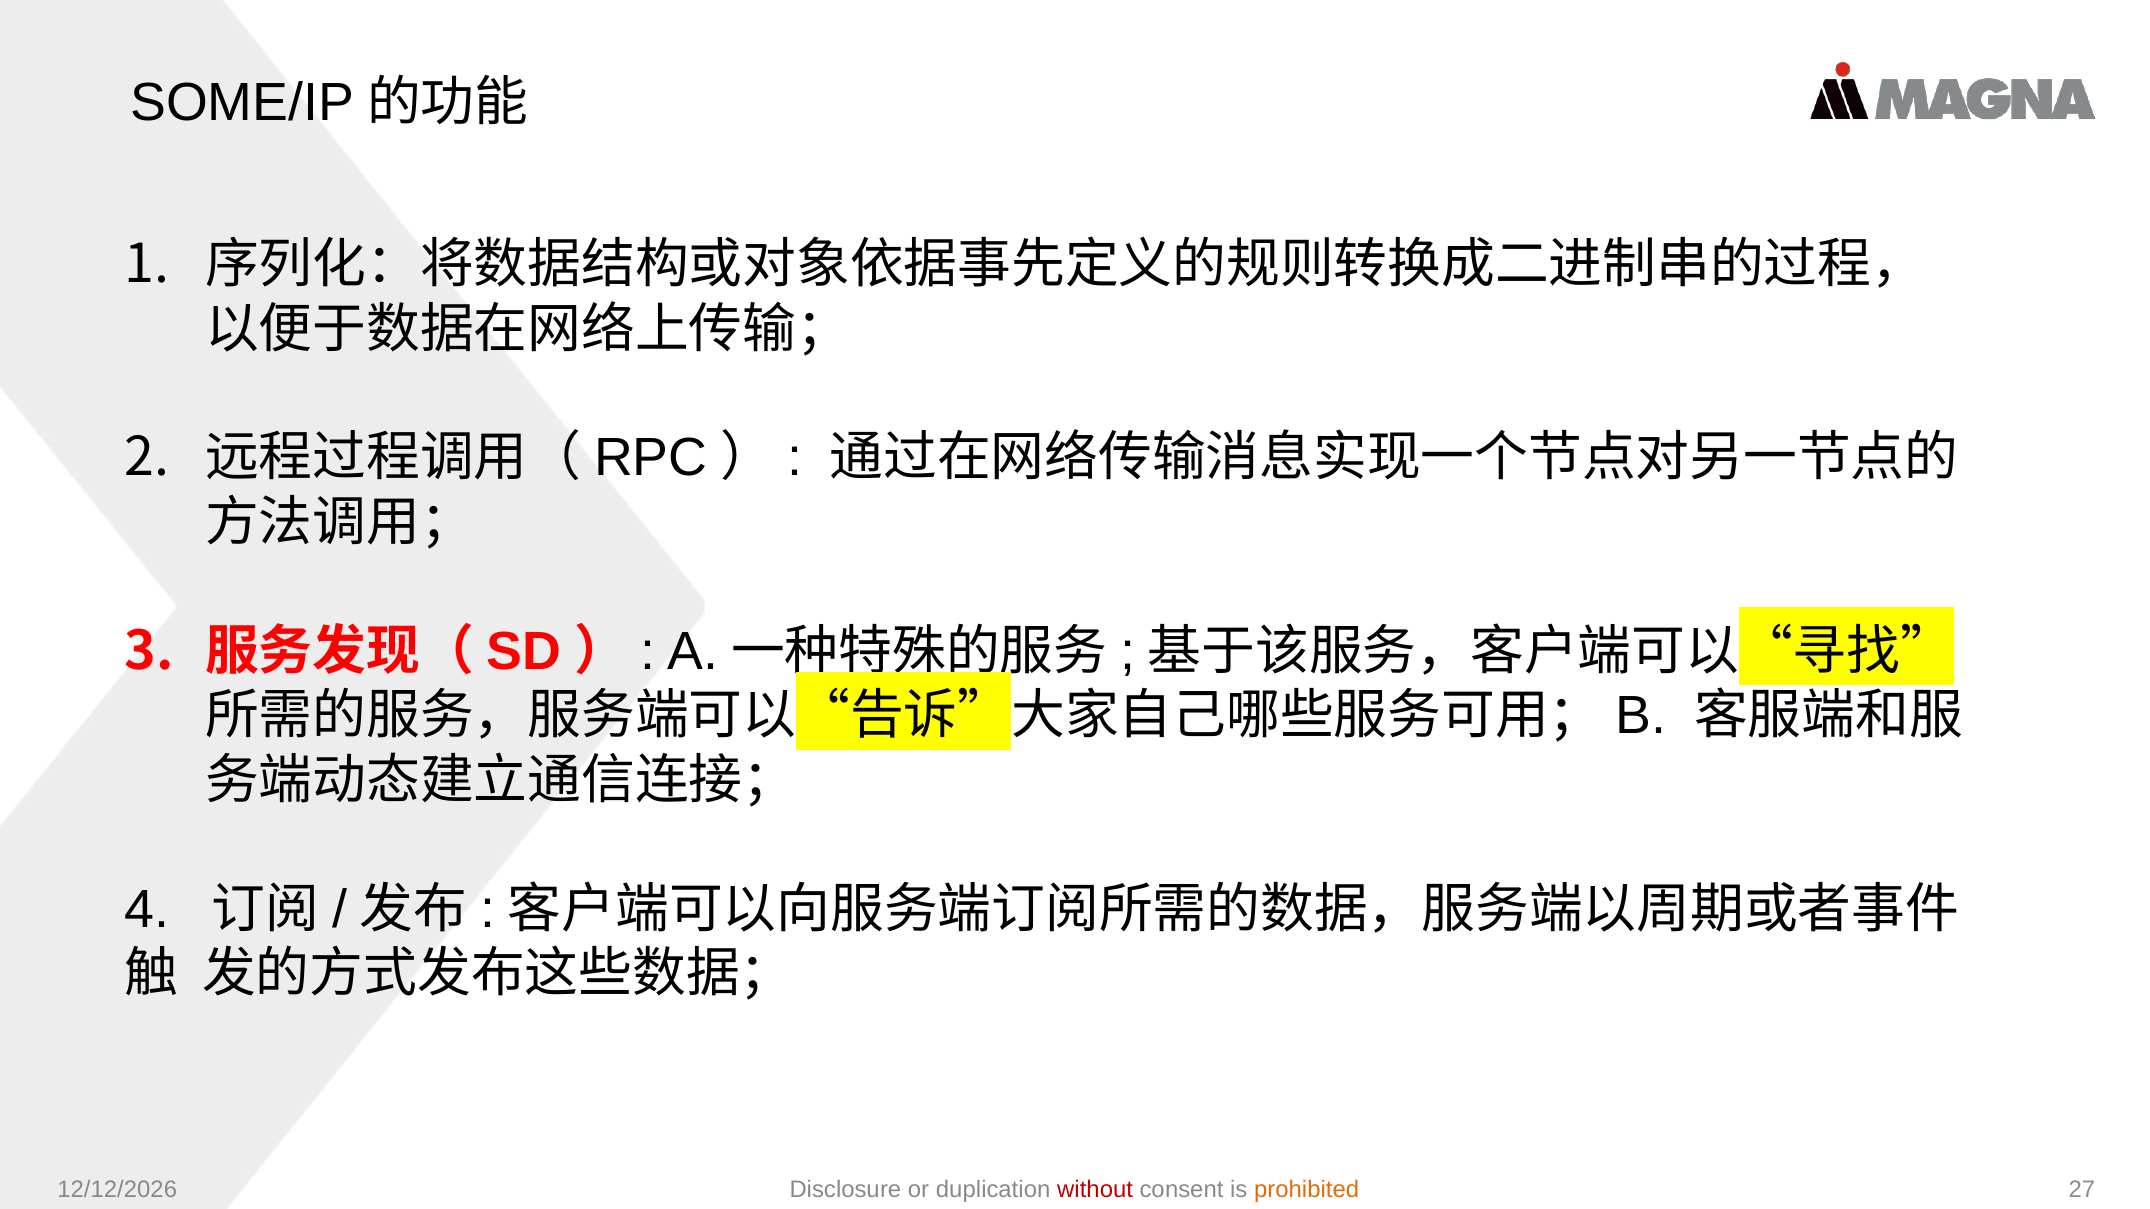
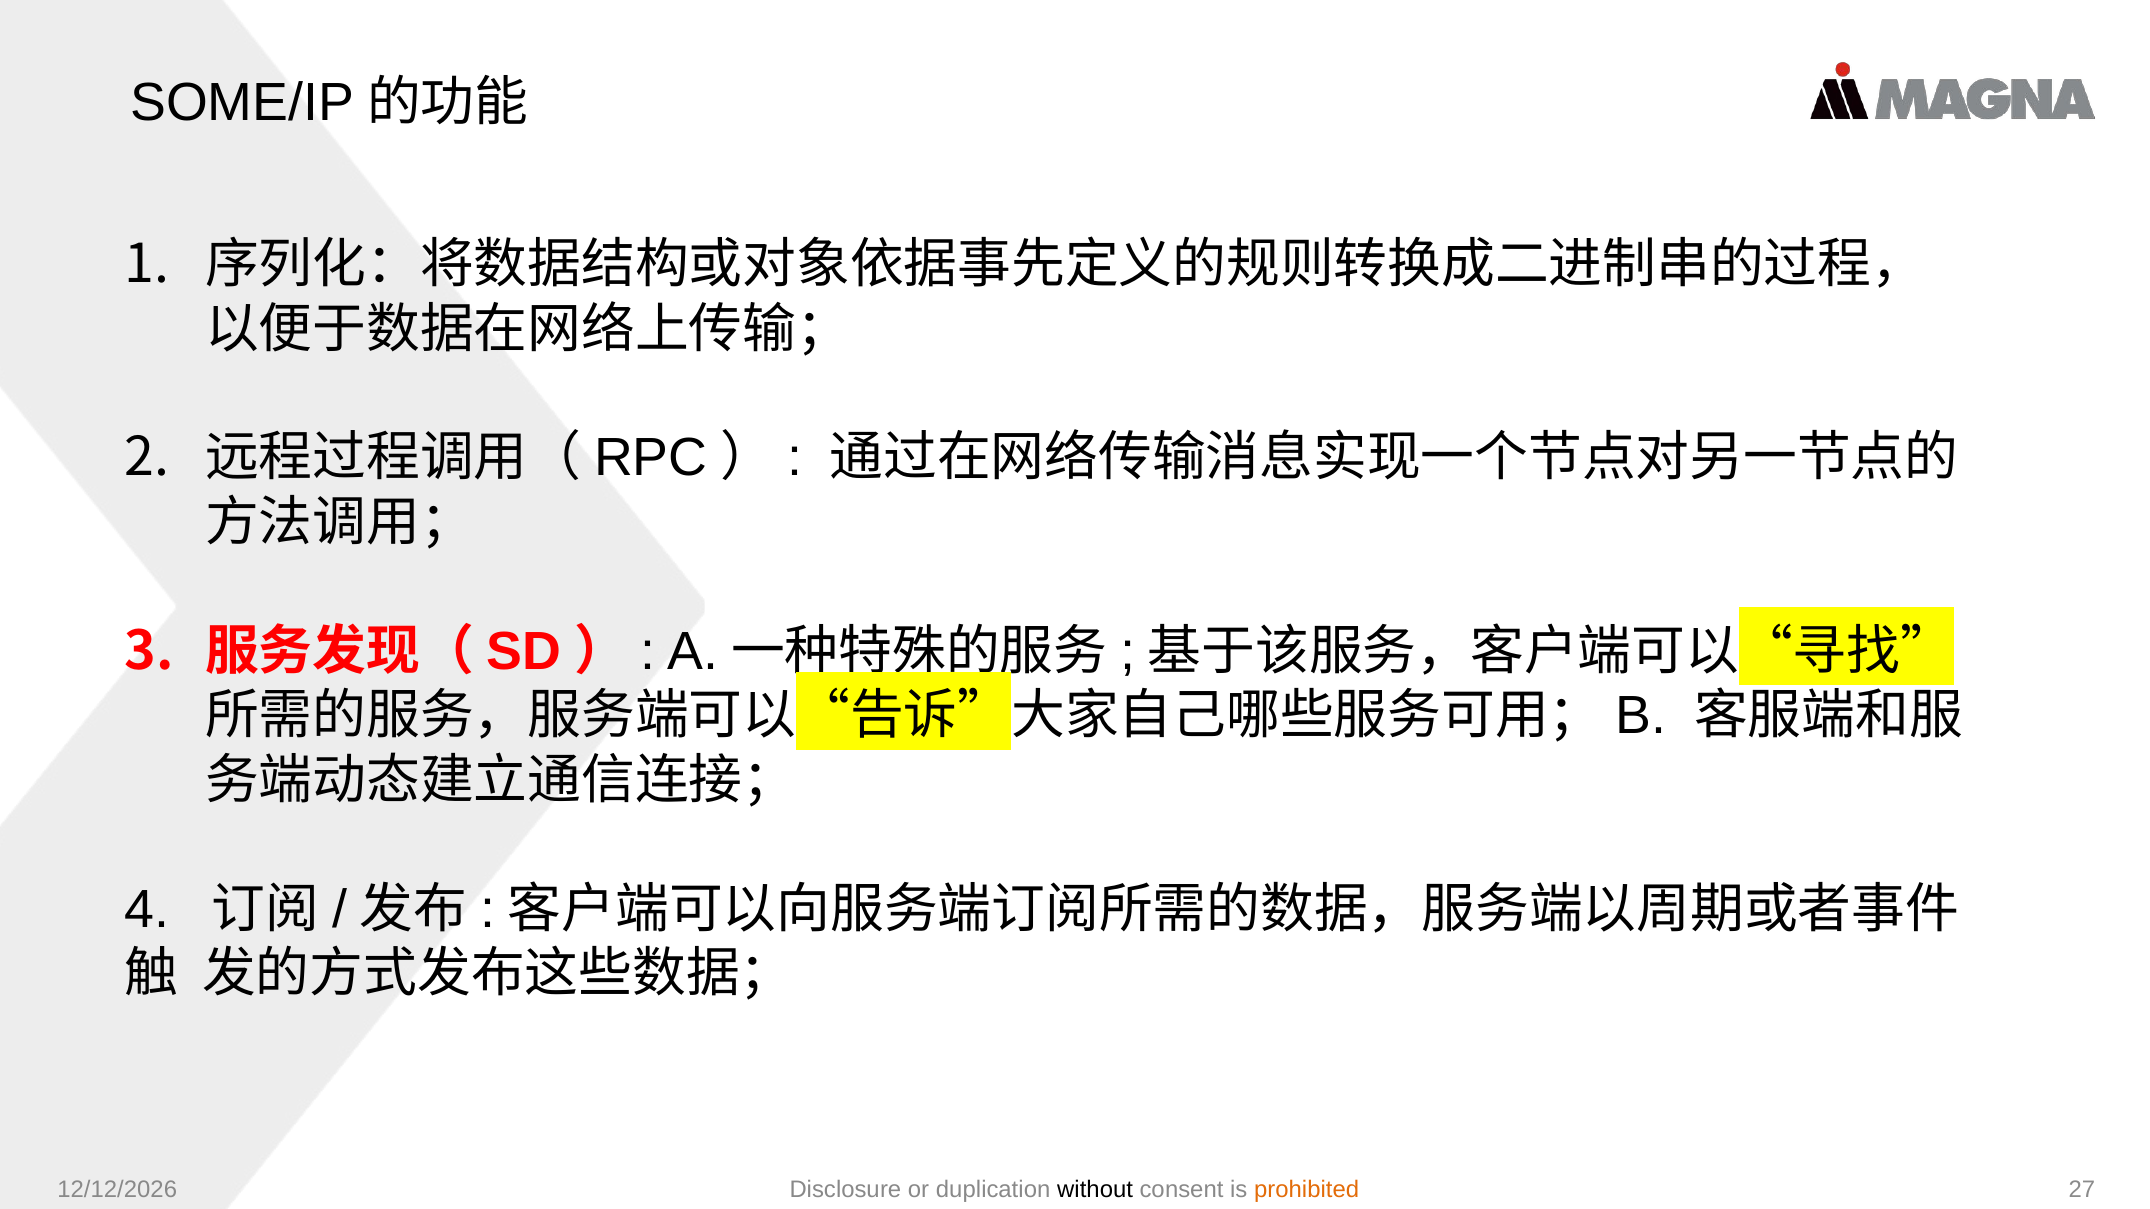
without colour: red -> black
